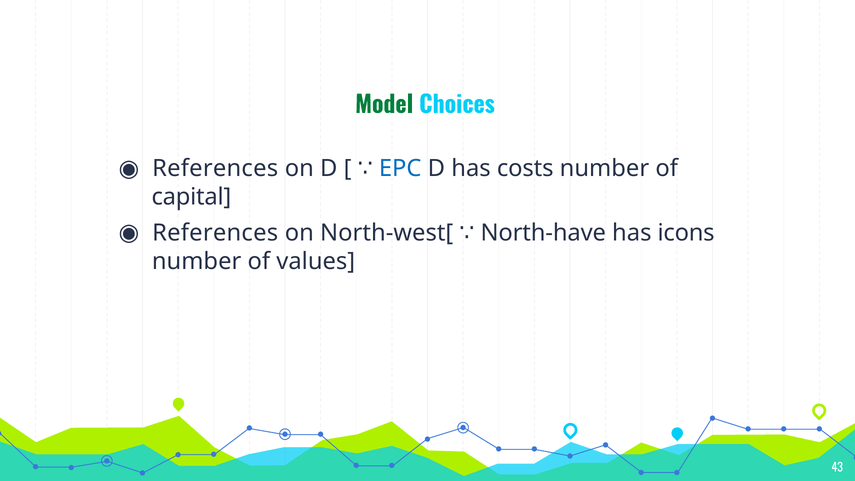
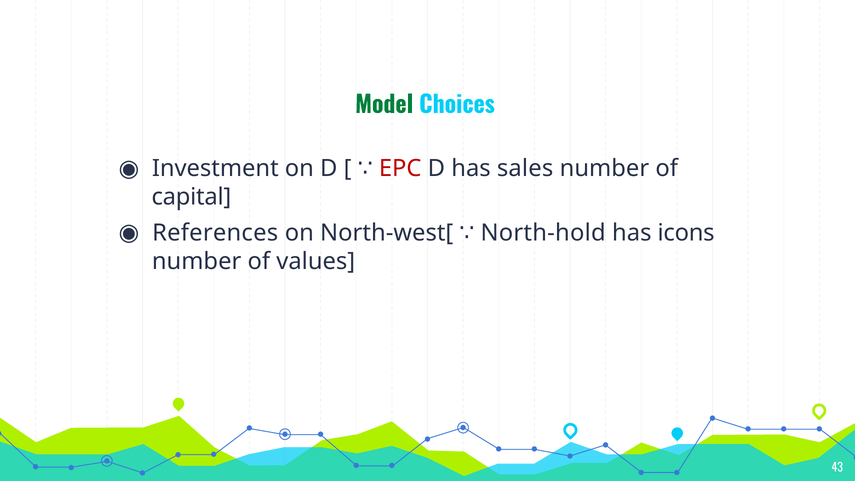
References at (215, 168): References -> Investment
EPC colour: blue -> red
costs: costs -> sales
North-have: North-have -> North-hold
